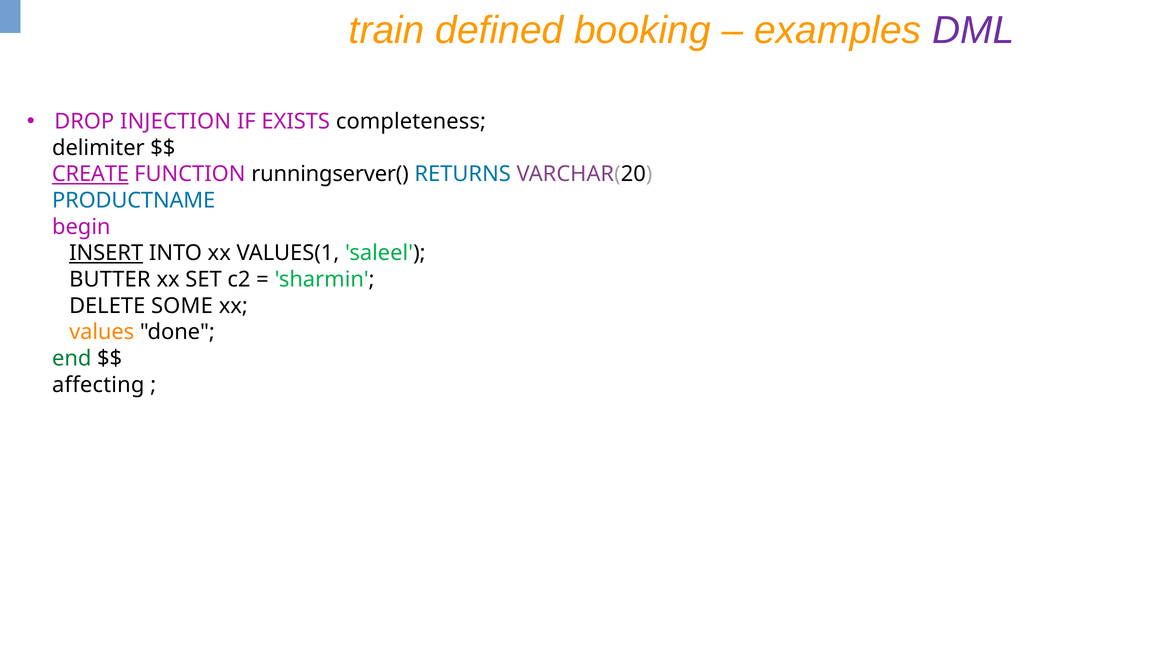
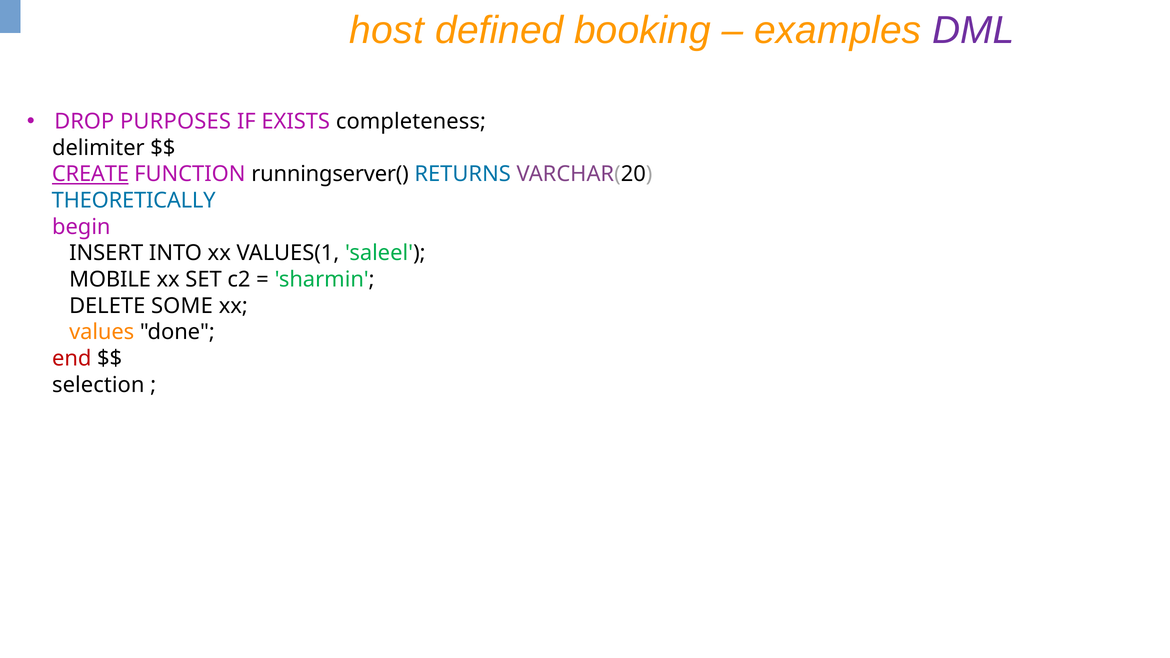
train: train -> host
INJECTION: INJECTION -> PURPOSES
PRODUCTNAME: PRODUCTNAME -> THEORETICALLY
INSERT underline: present -> none
BUTTER: BUTTER -> MOBILE
end colour: green -> red
affecting: affecting -> selection
